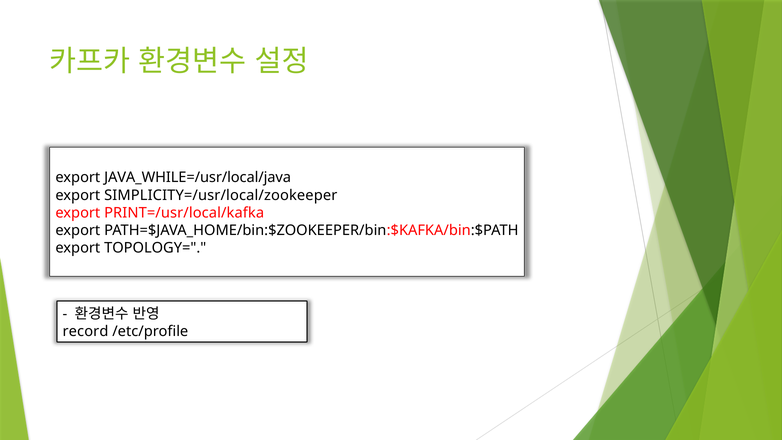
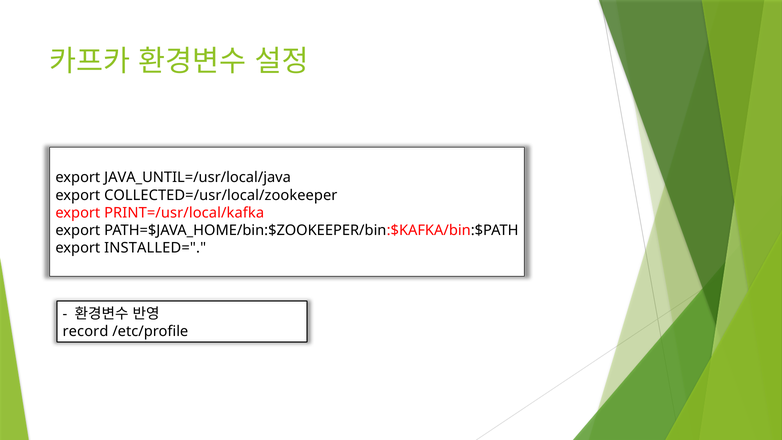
JAVA_WHILE=/usr/local/java: JAVA_WHILE=/usr/local/java -> JAVA_UNTIL=/usr/local/java
SIMPLICITY=/usr/local/zookeeper: SIMPLICITY=/usr/local/zookeeper -> COLLECTED=/usr/local/zookeeper
TOPOLOGY=: TOPOLOGY= -> INSTALLED=
